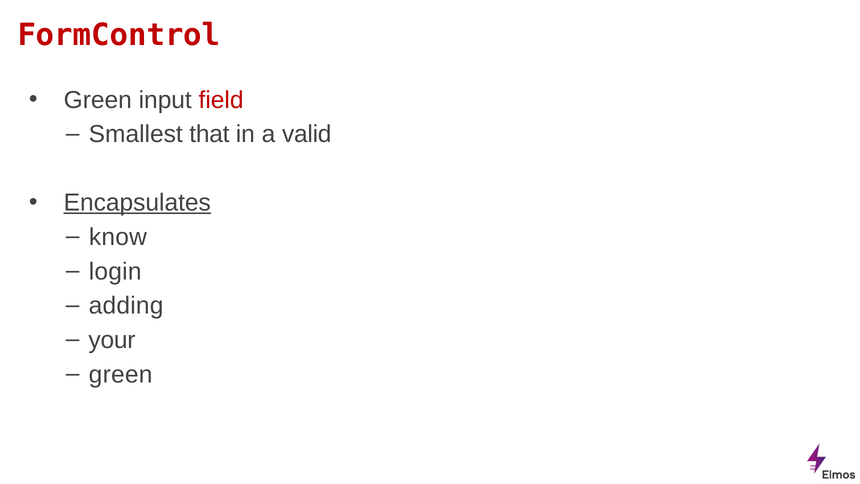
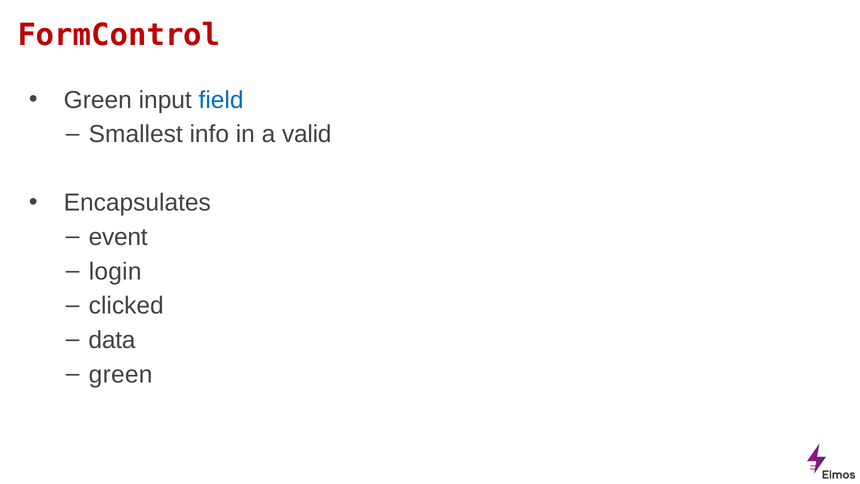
field colour: red -> blue
that: that -> info
Encapsulates underline: present -> none
know: know -> event
adding: adding -> clicked
your: your -> data
